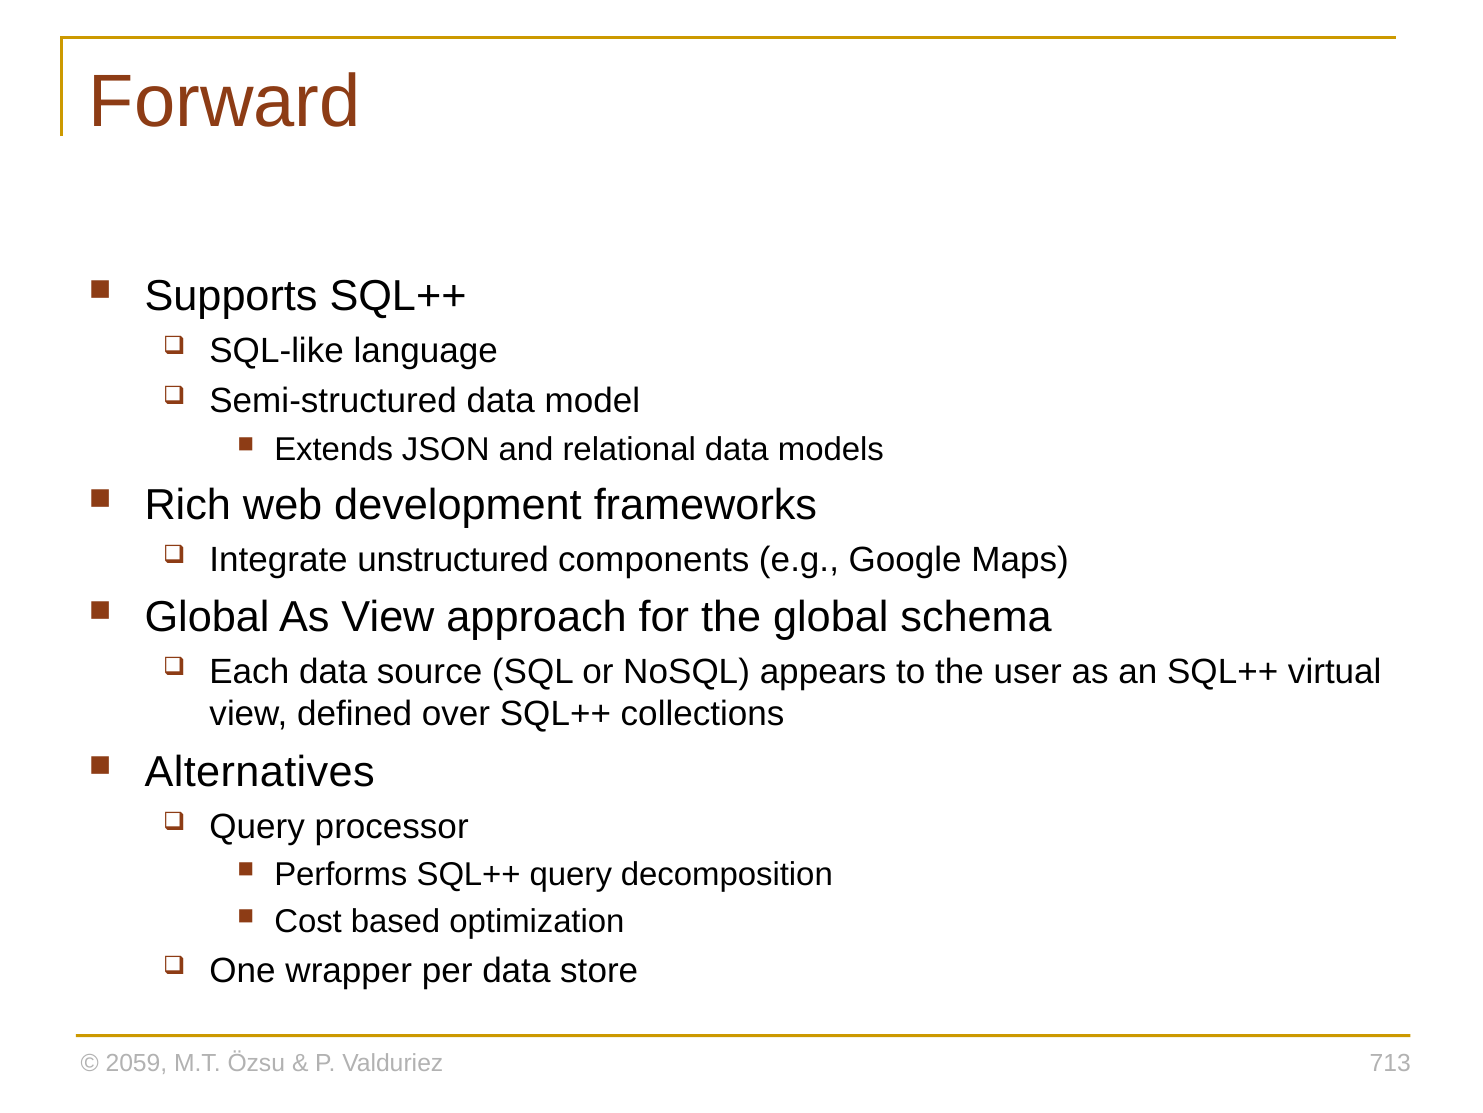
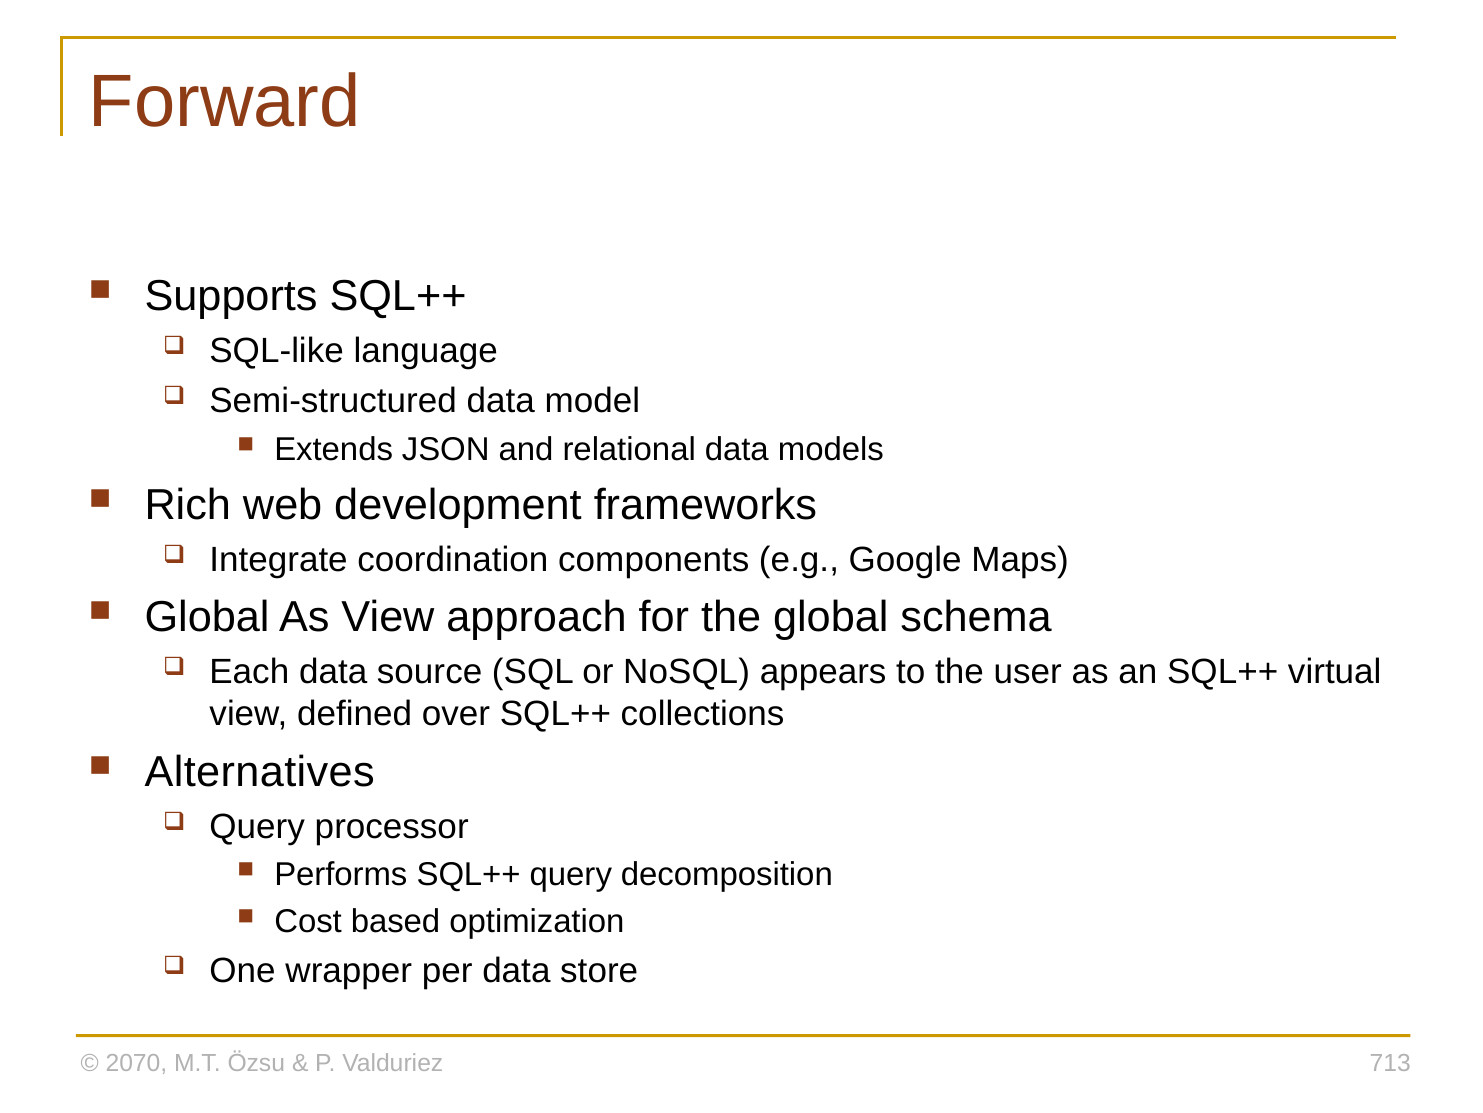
unstructured: unstructured -> coordination
2059: 2059 -> 2070
